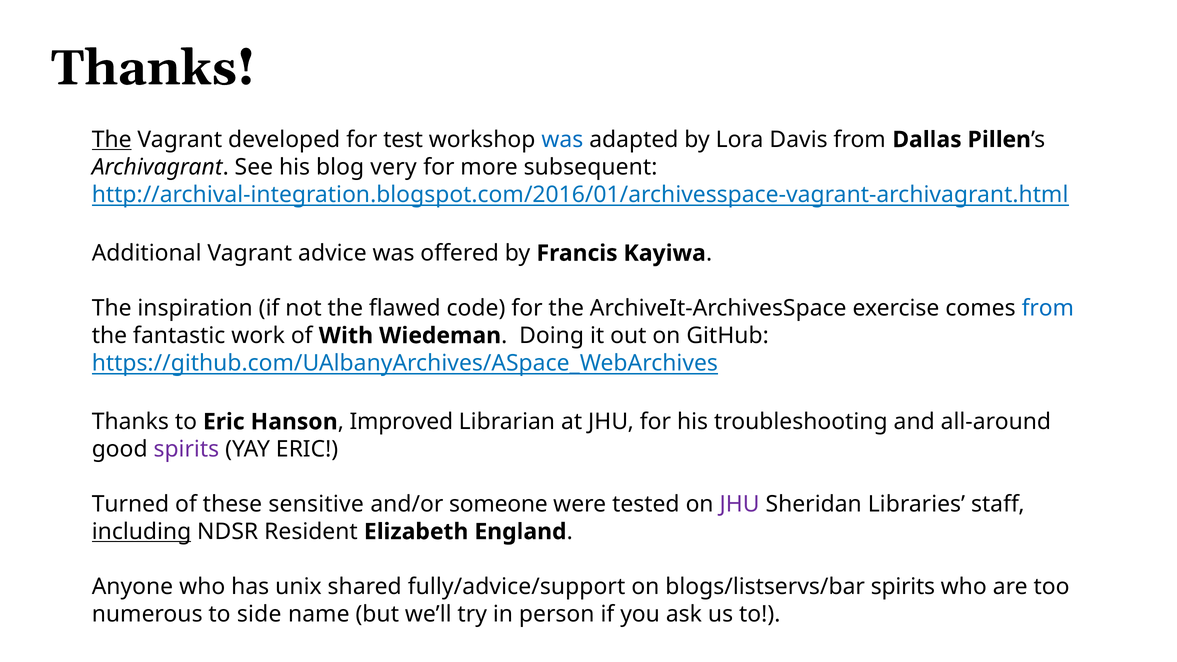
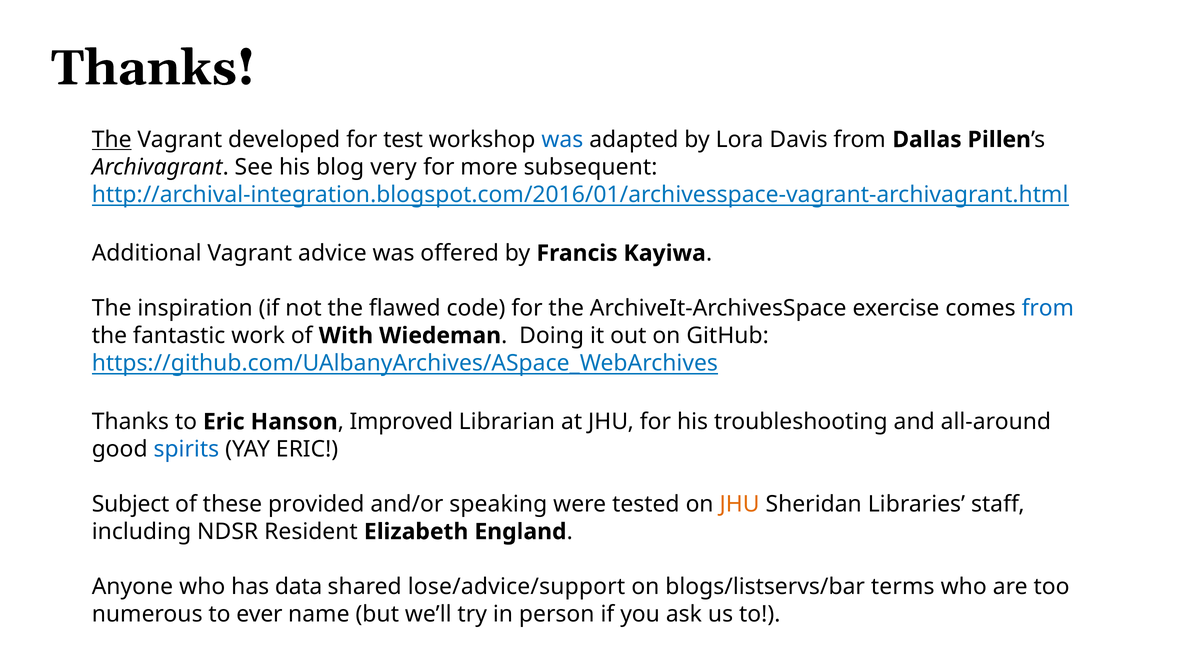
spirits at (186, 449) colour: purple -> blue
Turned: Turned -> Subject
sensitive: sensitive -> provided
someone: someone -> speaking
JHU at (740, 504) colour: purple -> orange
including underline: present -> none
unix: unix -> data
fully/advice/support: fully/advice/support -> lose/advice/support
blogs/listservs/bar spirits: spirits -> terms
side: side -> ever
